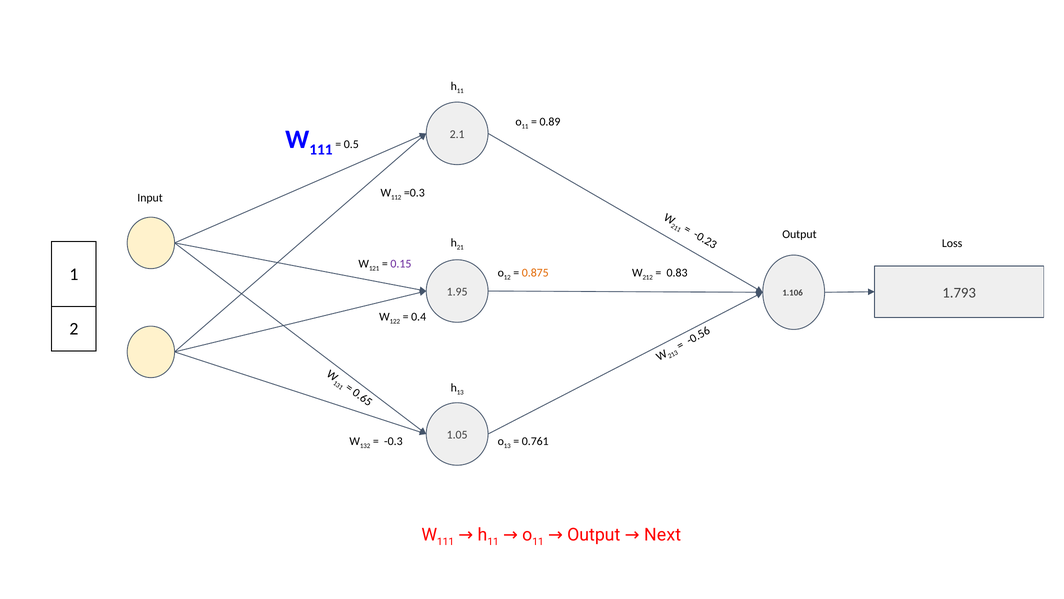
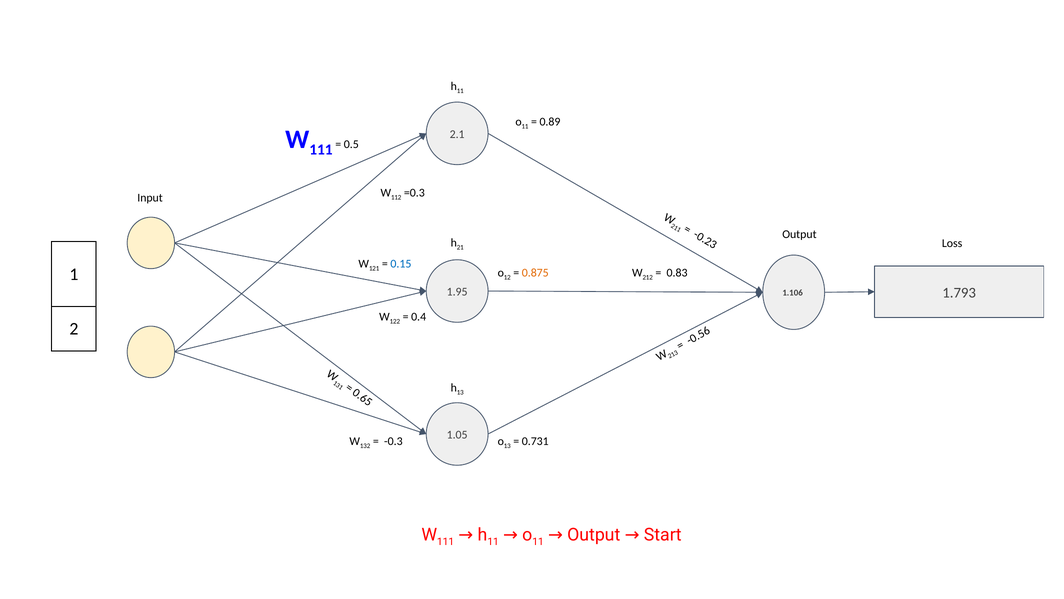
0.15 colour: purple -> blue
0.761: 0.761 -> 0.731
Next: Next -> Start
